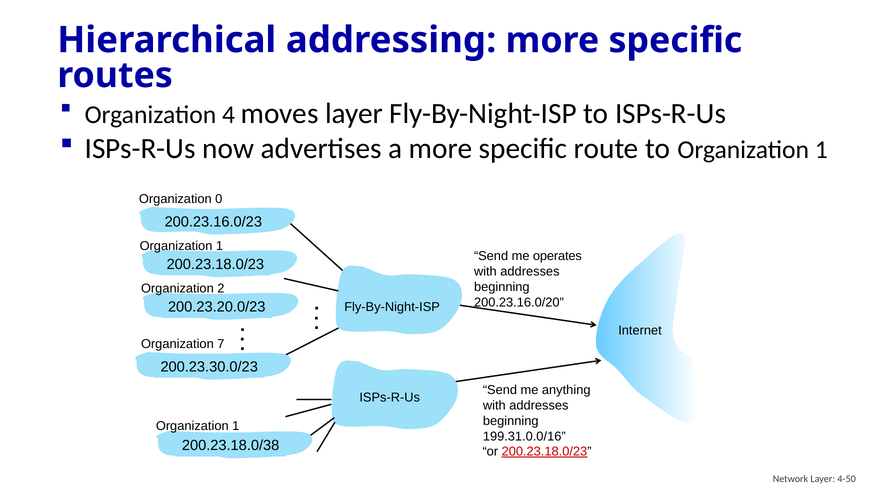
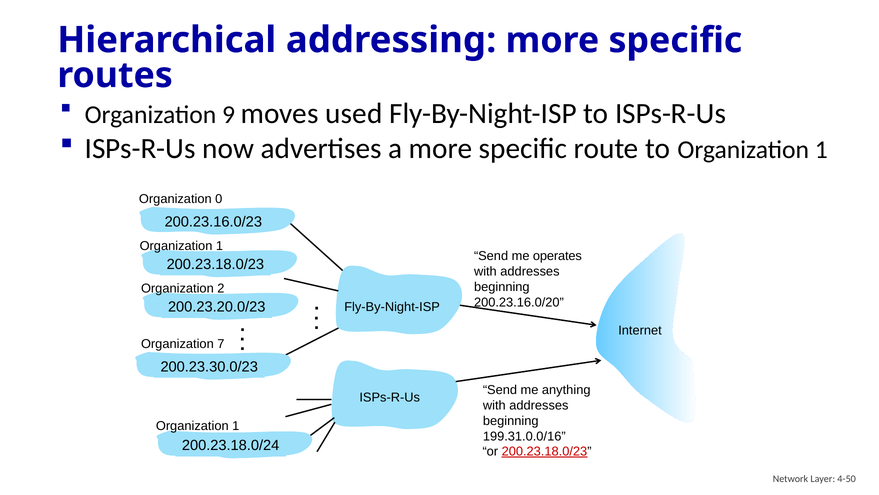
4: 4 -> 9
moves layer: layer -> used
200.23.18.0/38: 200.23.18.0/38 -> 200.23.18.0/24
